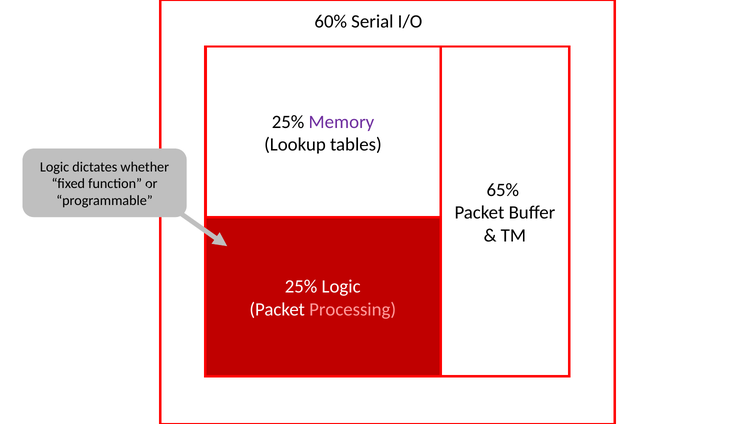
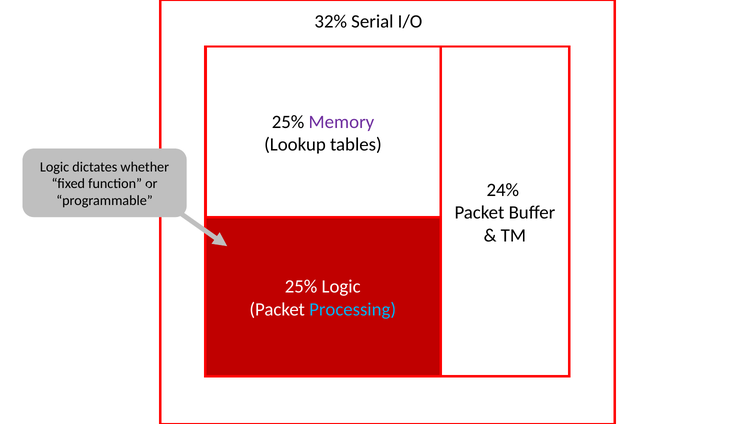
60%: 60% -> 32%
65%: 65% -> 24%
Processing at (353, 309) colour: pink -> light blue
